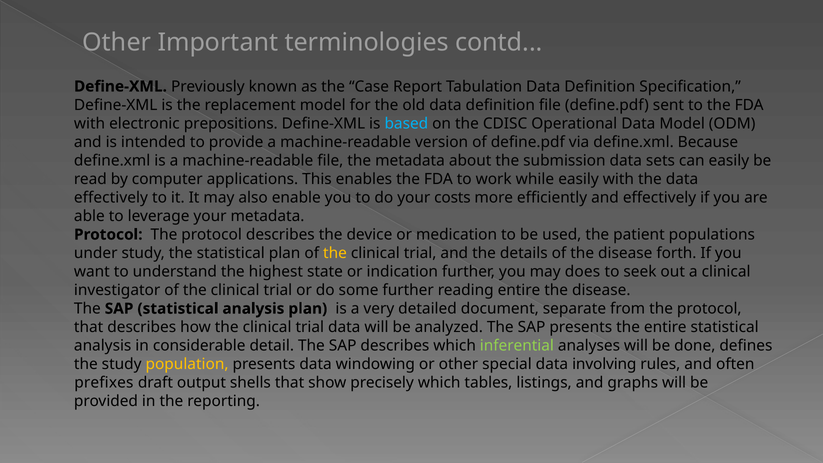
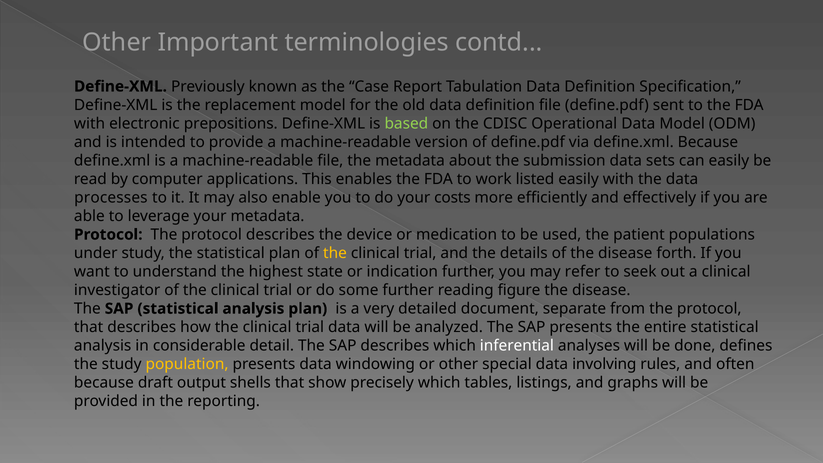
based colour: light blue -> light green
while: while -> listed
effectively at (111, 198): effectively -> processes
does: does -> refer
reading entire: entire -> figure
inferential colour: light green -> white
prefixes at (104, 383): prefixes -> because
